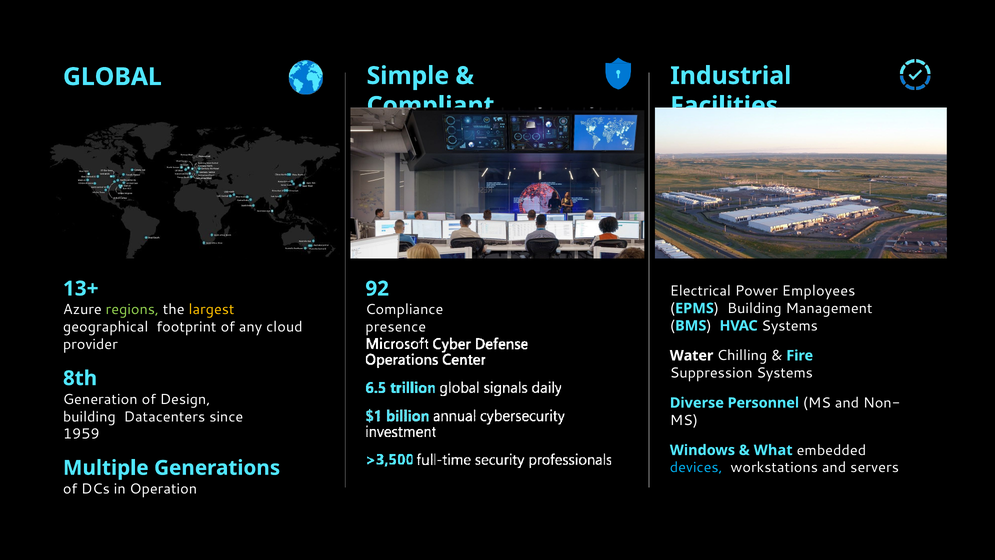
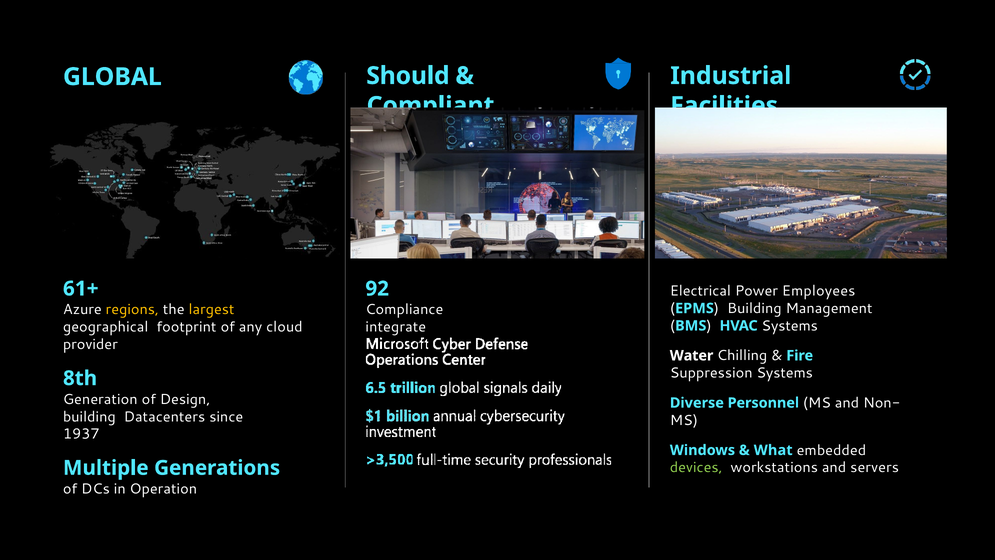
Simple: Simple -> Should
13+: 13+ -> 61+
regions colour: light green -> yellow
presence: presence -> integrate
1959: 1959 -> 1937
devices colour: light blue -> light green
